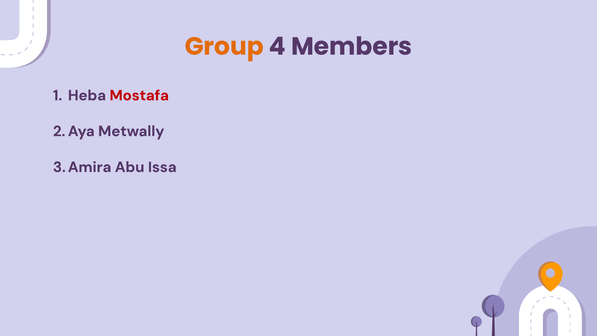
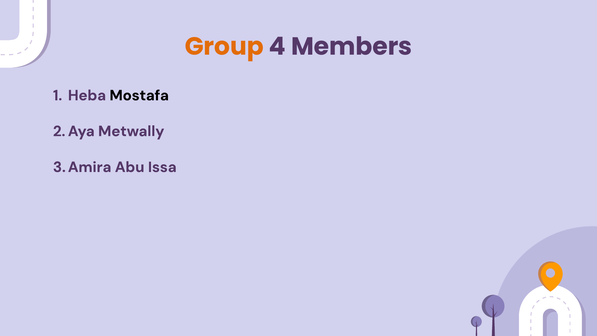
Mostafa colour: red -> black
